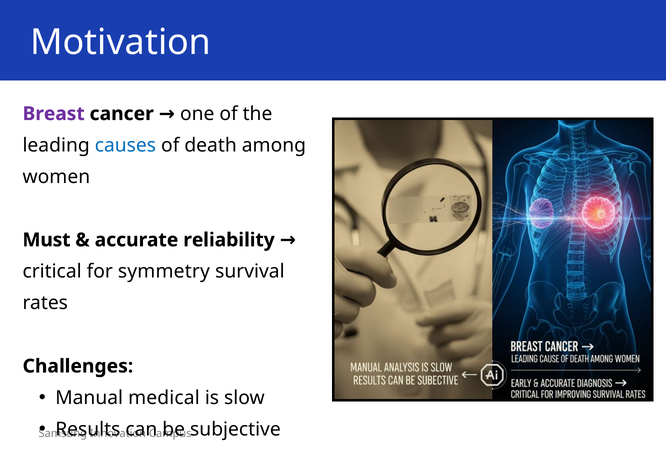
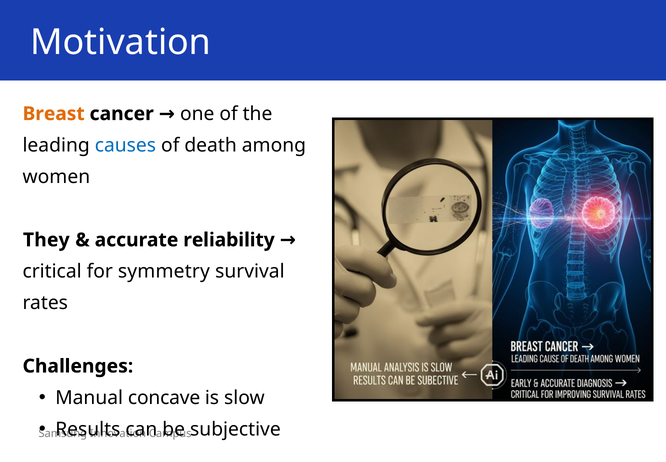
Breast colour: purple -> orange
Must: Must -> They
medical: medical -> concave
